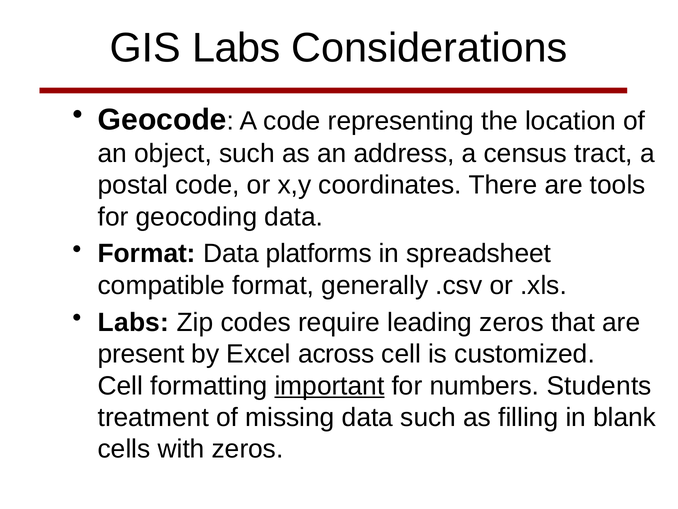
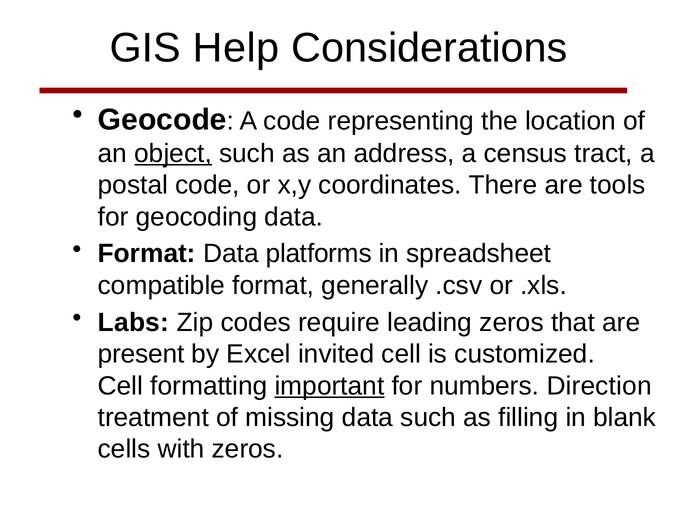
GIS Labs: Labs -> Help
object underline: none -> present
across: across -> invited
Students: Students -> Direction
